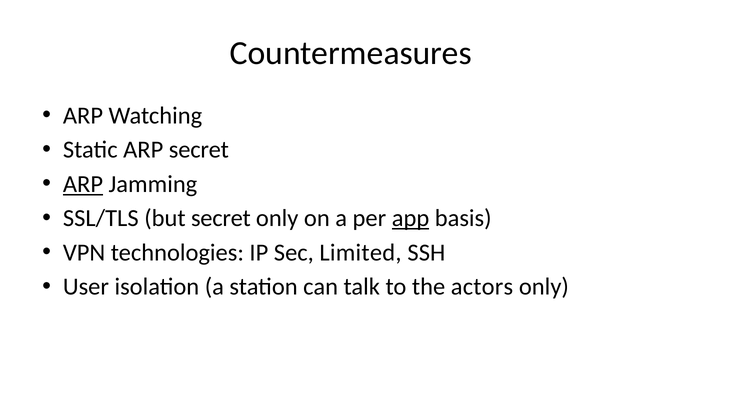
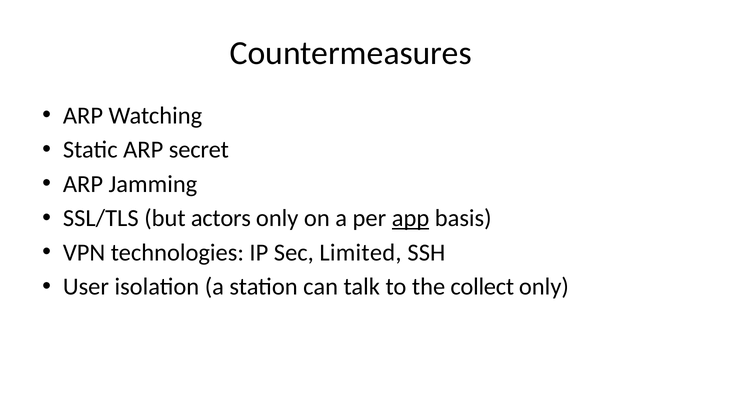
ARP at (83, 184) underline: present -> none
but secret: secret -> actors
actors: actors -> collect
